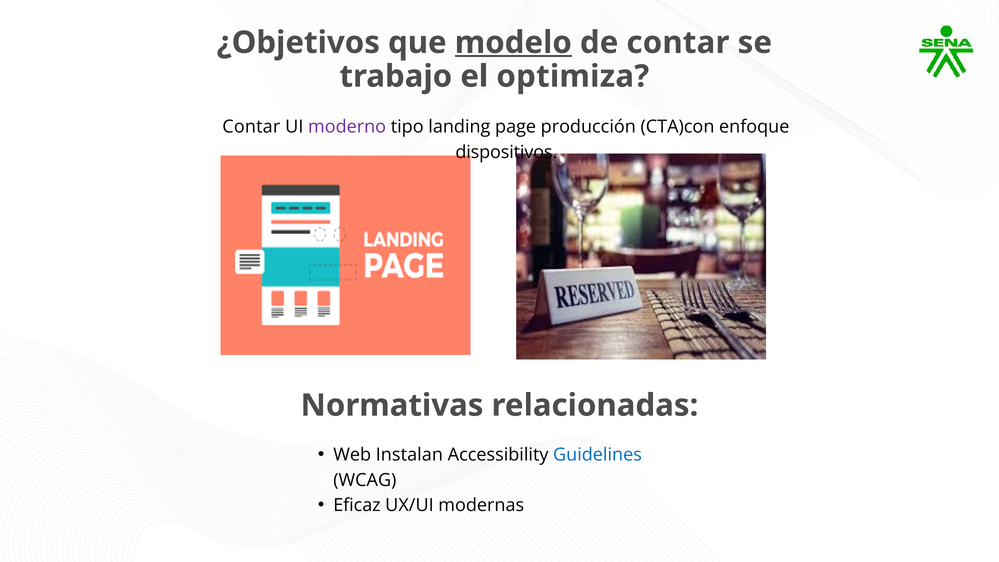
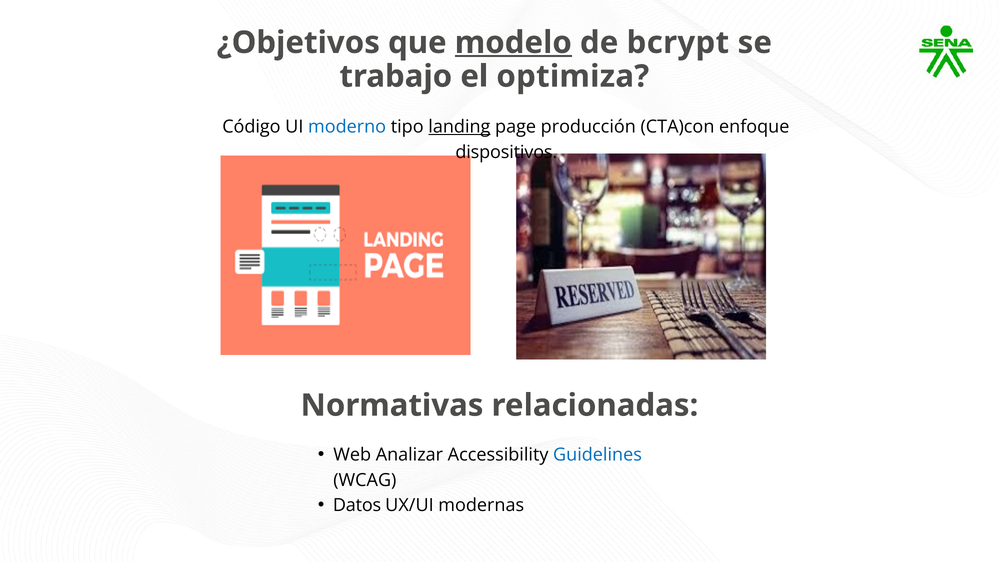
de contar: contar -> bcrypt
Contar at (251, 127): Contar -> Código
moderno colour: purple -> blue
landing underline: none -> present
Instalan: Instalan -> Analizar
Eficaz: Eficaz -> Datos
